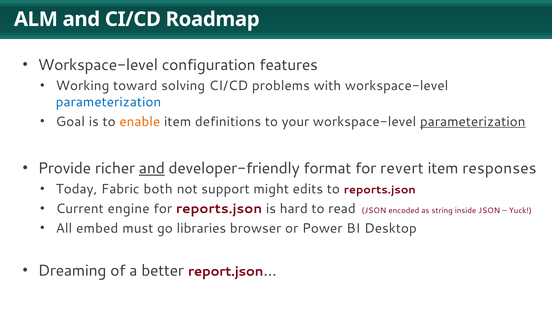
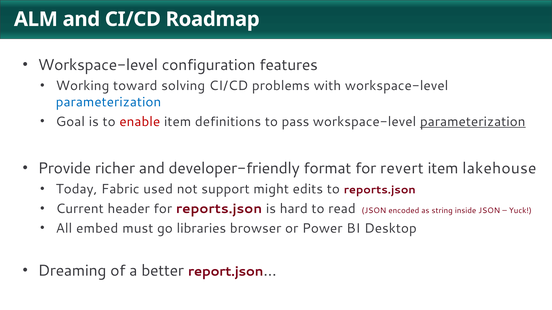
enable colour: orange -> red
your: your -> pass
and at (152, 169) underline: present -> none
responses: responses -> lakehouse
both: both -> used
engine: engine -> header
